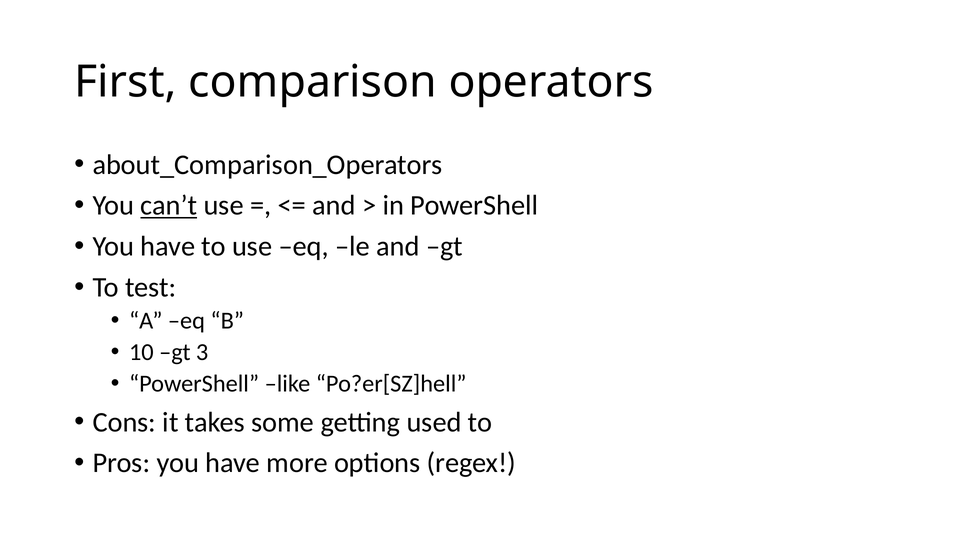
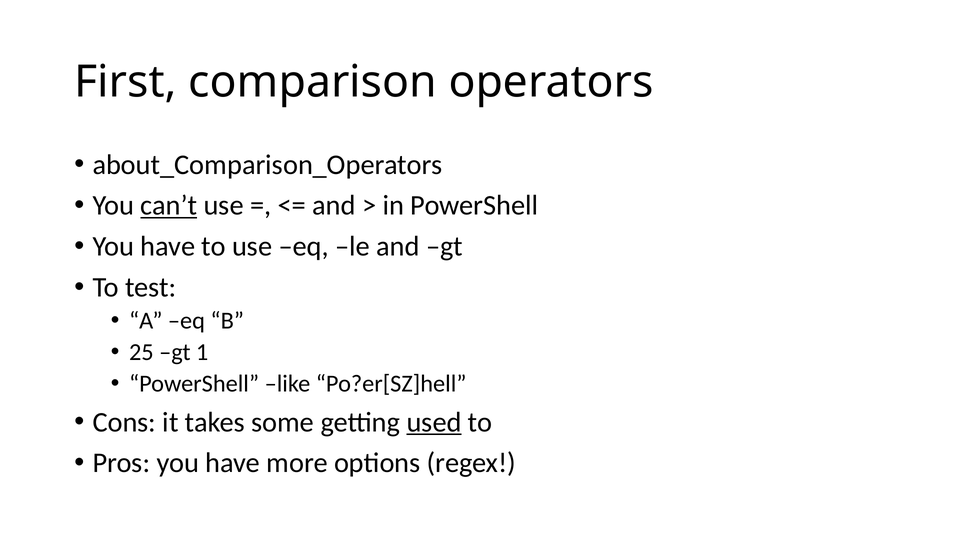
10: 10 -> 25
3: 3 -> 1
used underline: none -> present
